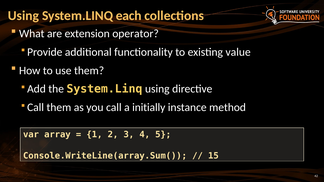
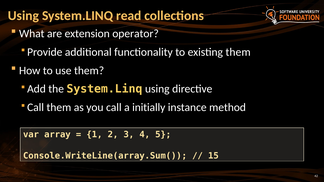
each: each -> read
existing value: value -> them
